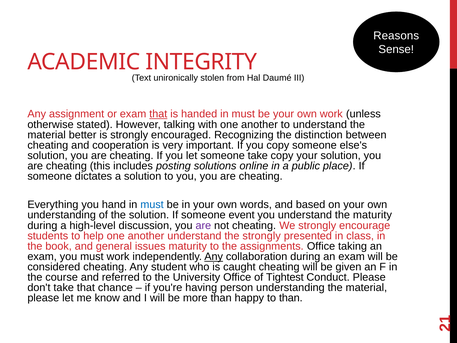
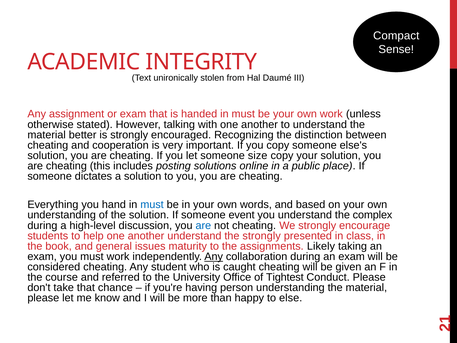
Reasons: Reasons -> Compact
that at (158, 114) underline: present -> none
someone take: take -> size
the maturity: maturity -> complex
are at (203, 225) colour: purple -> blue
assignments Office: Office -> Likely
to than: than -> else
